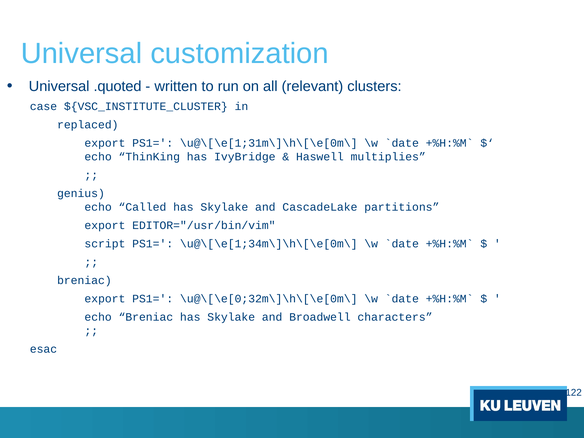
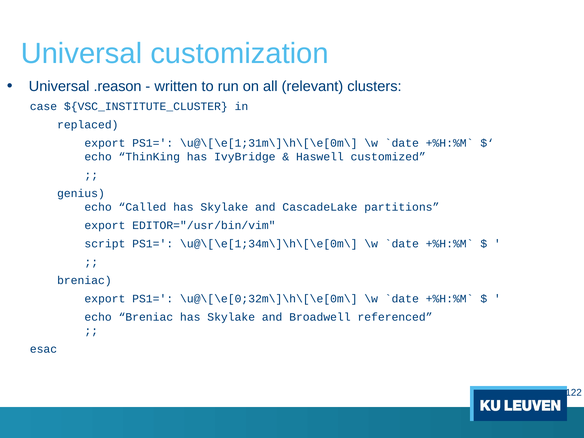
.quoted: .quoted -> .reason
multiplies: multiplies -> customized
characters: characters -> referenced
